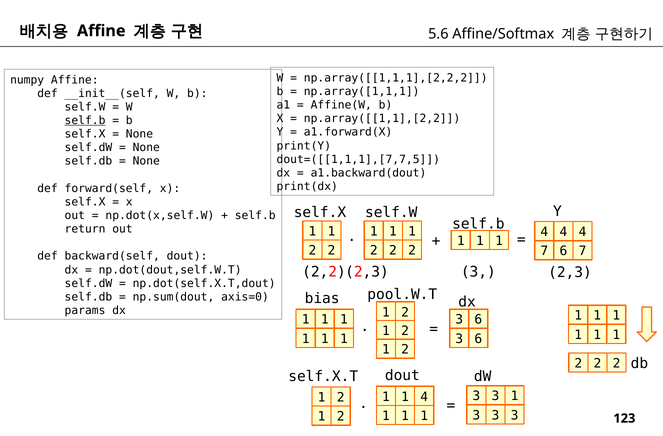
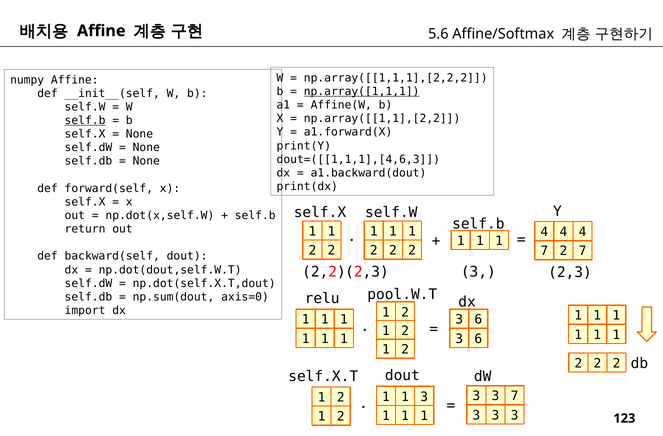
np.array([1,1,1 underline: none -> present
dout=([[1,1,1],[7,7,5: dout=([[1,1,1],[7,7,5 -> dout=([[1,1,1],[4,6,3
7 6: 6 -> 2
bias: bias -> relu
params: params -> import
3 1: 1 -> 7
1 4: 4 -> 3
